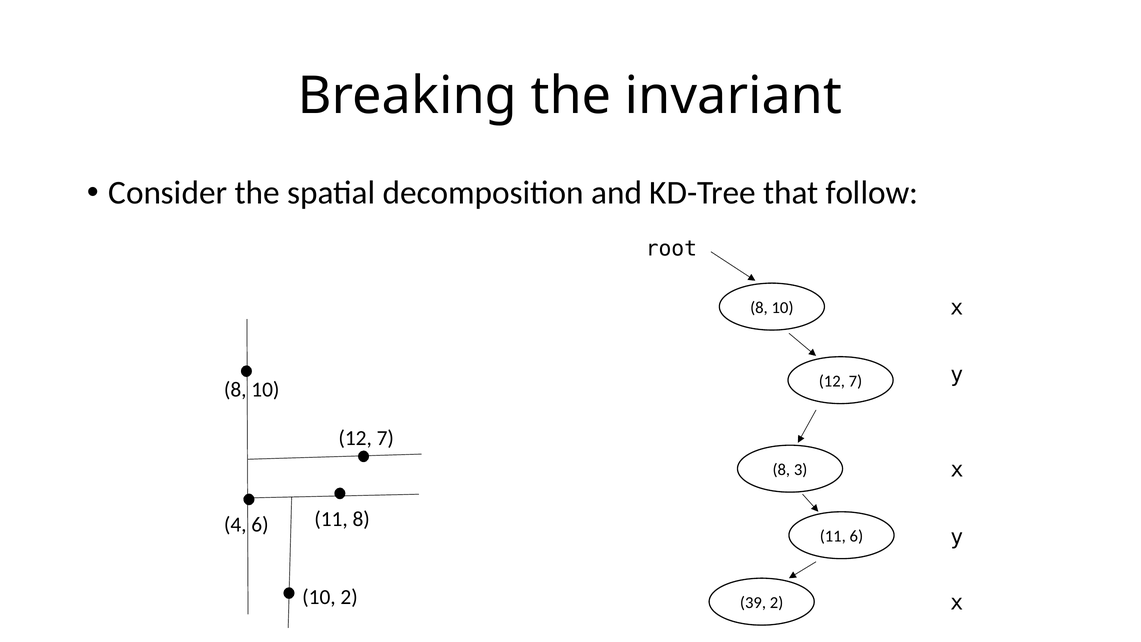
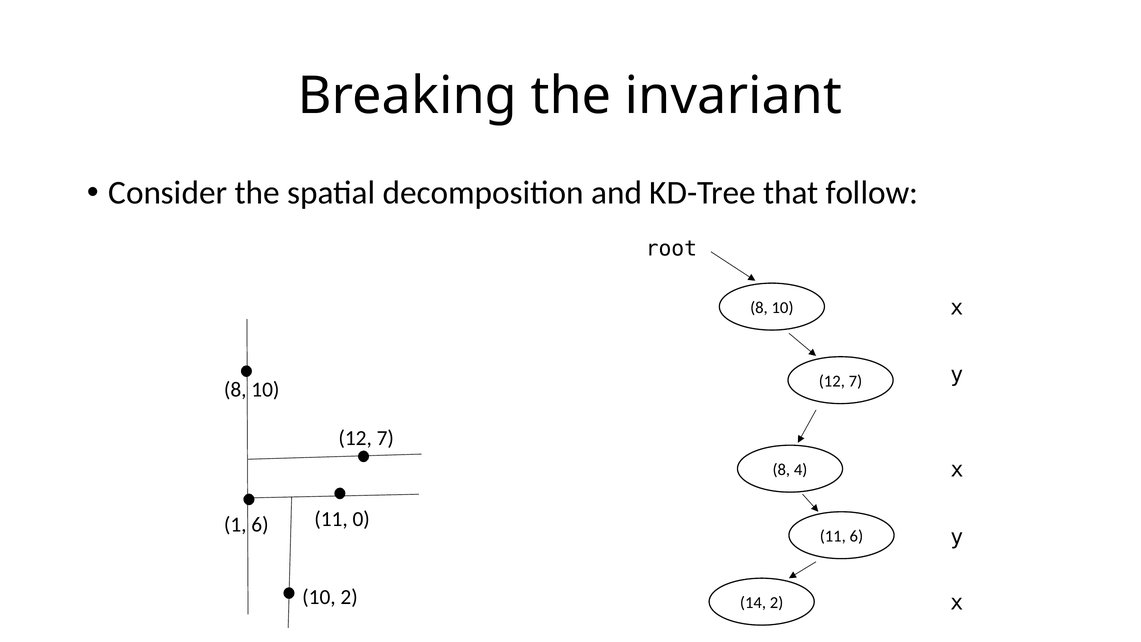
3: 3 -> 4
4: 4 -> 1
11 8: 8 -> 0
39: 39 -> 14
